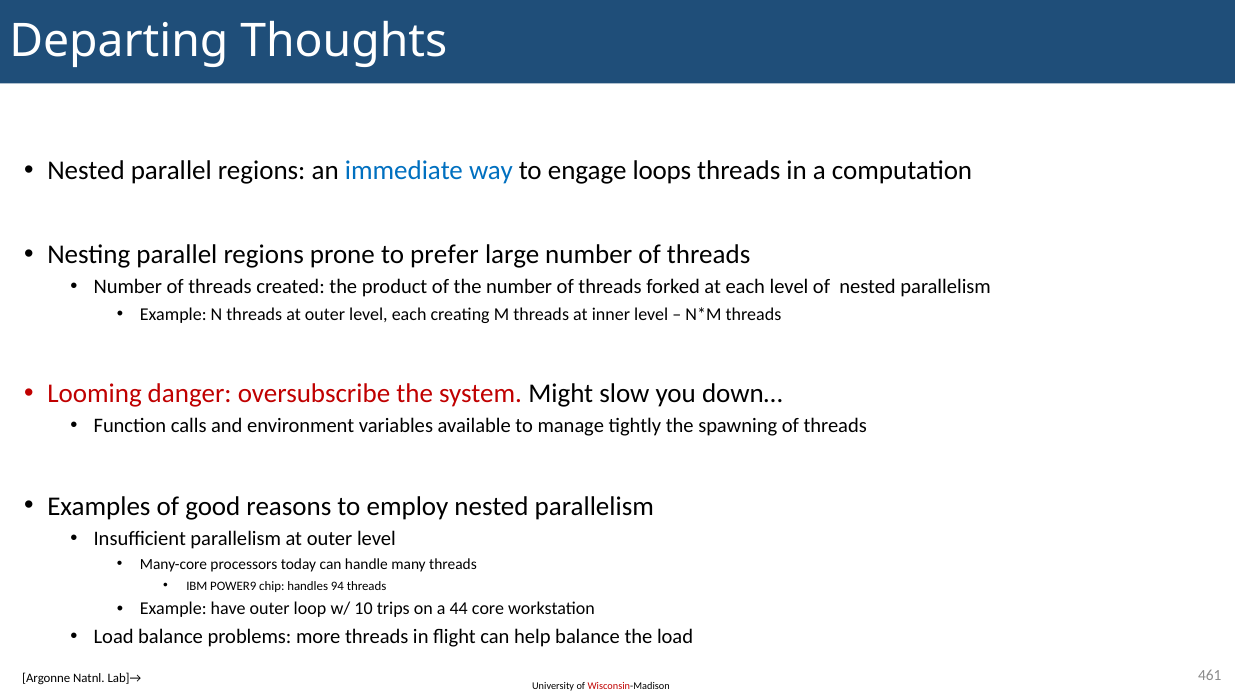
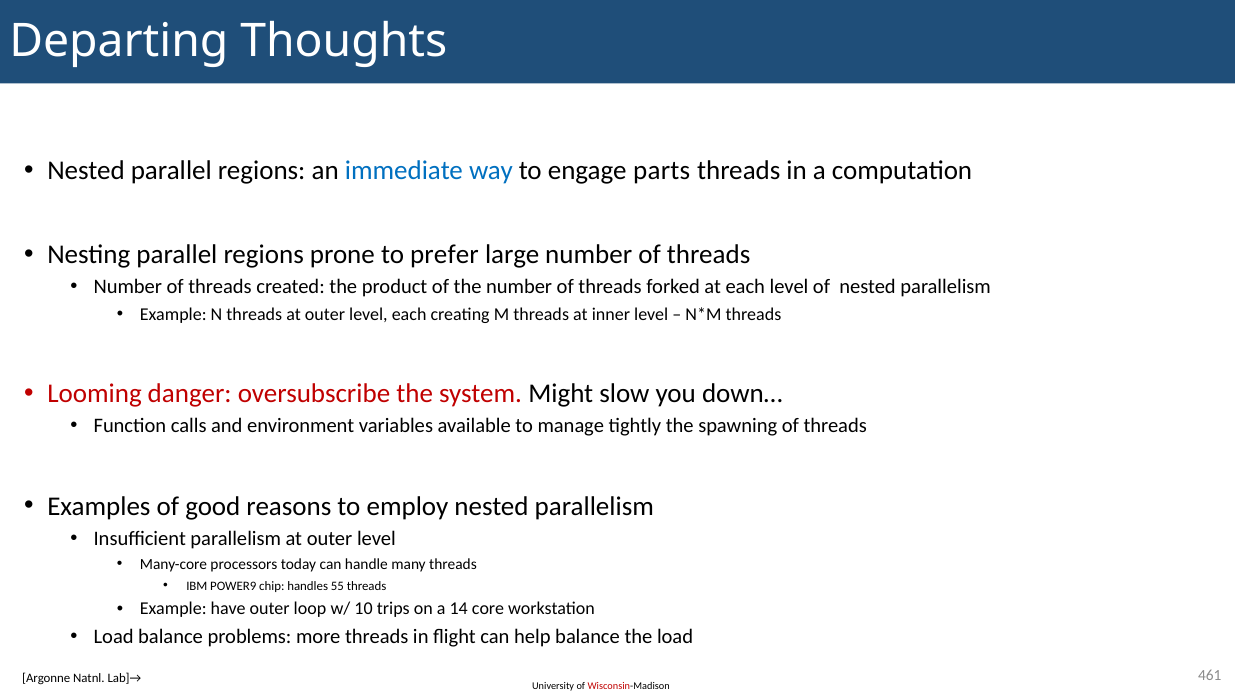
loops: loops -> parts
94: 94 -> 55
44: 44 -> 14
